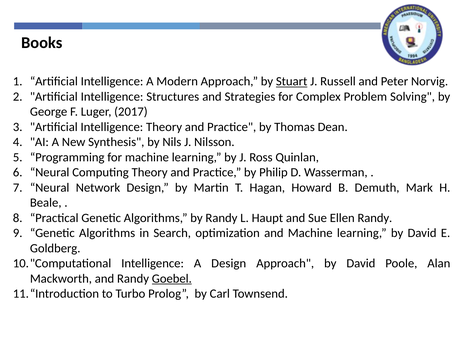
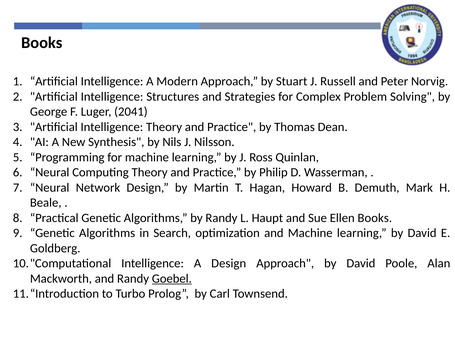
Stuart underline: present -> none
2017: 2017 -> 2041
Ellen Randy: Randy -> Books
